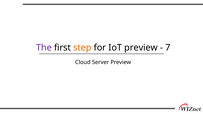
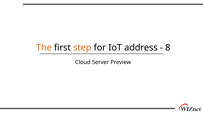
The colour: purple -> orange
IoT preview: preview -> address
7: 7 -> 8
